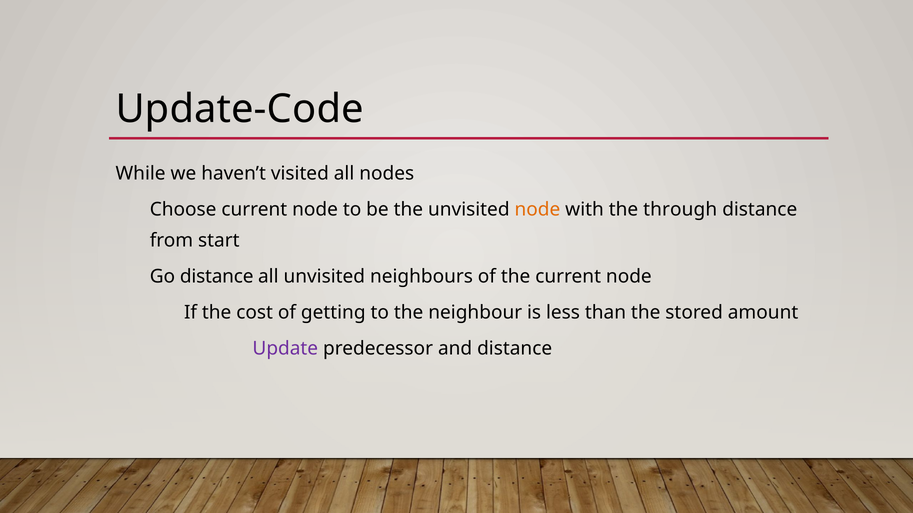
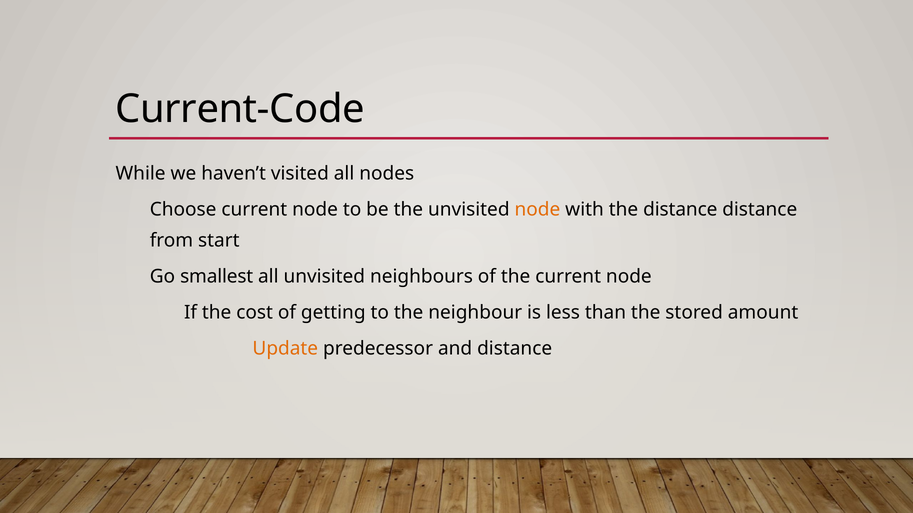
Update-Code: Update-Code -> Current-Code
the through: through -> distance
Go distance: distance -> smallest
Update colour: purple -> orange
